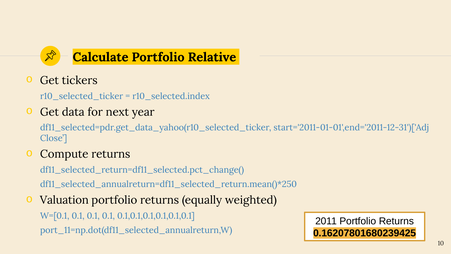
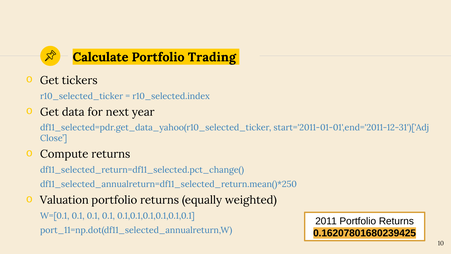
Relative: Relative -> Trading
